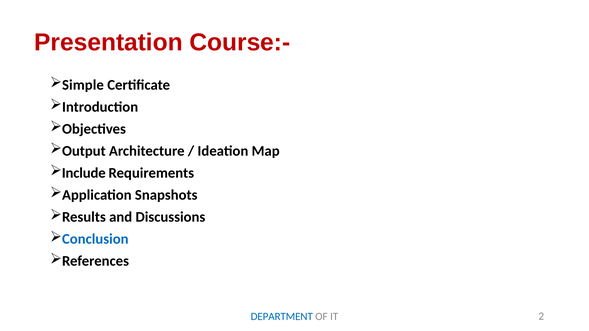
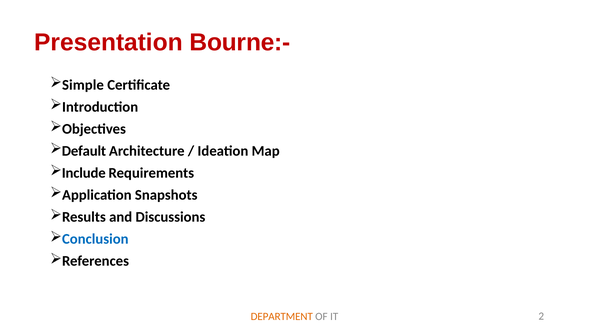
Course:-: Course:- -> Bourne:-
Output: Output -> Default
DEPARTMENT colour: blue -> orange
